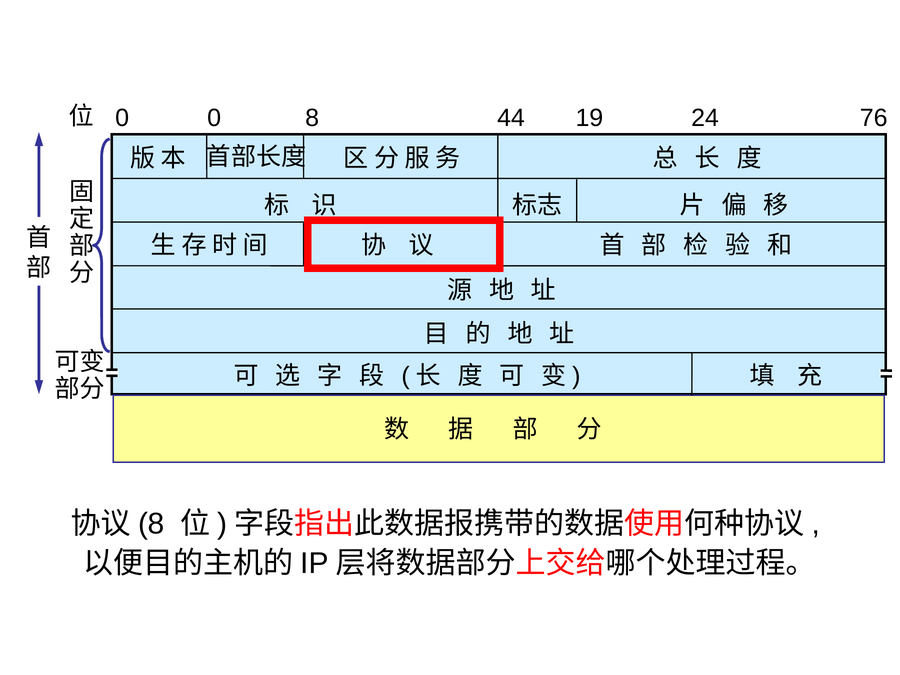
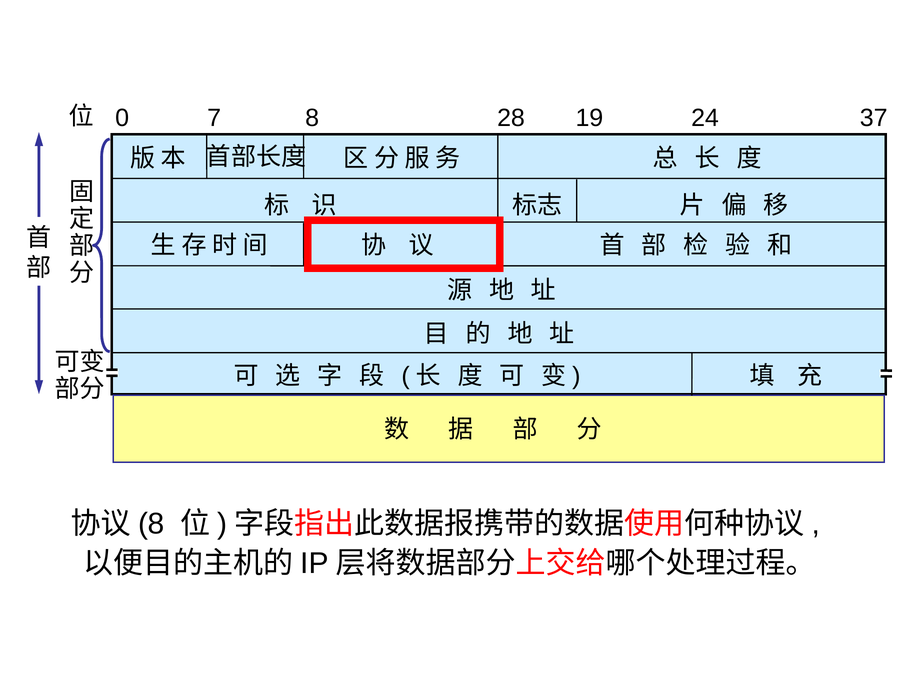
0 0: 0 -> 7
44: 44 -> 28
76: 76 -> 37
